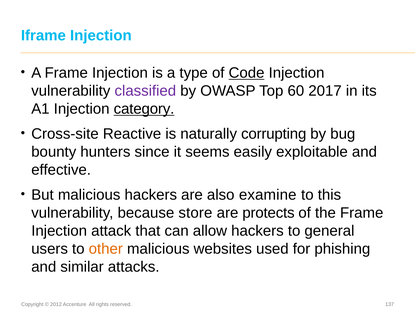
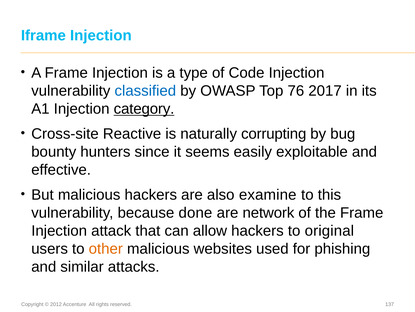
Code underline: present -> none
classified colour: purple -> blue
60: 60 -> 76
store: store -> done
protects: protects -> network
general: general -> original
